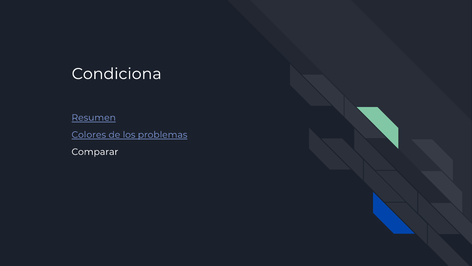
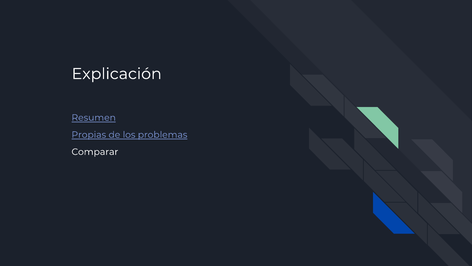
Condiciona: Condiciona -> Explicación
Colores: Colores -> Propias
